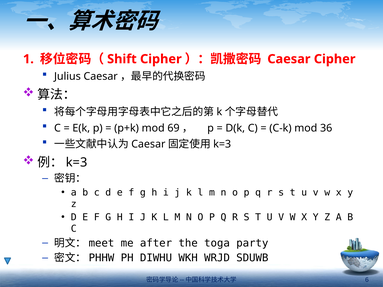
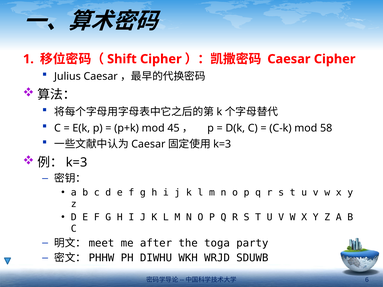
69: 69 -> 45
36: 36 -> 58
